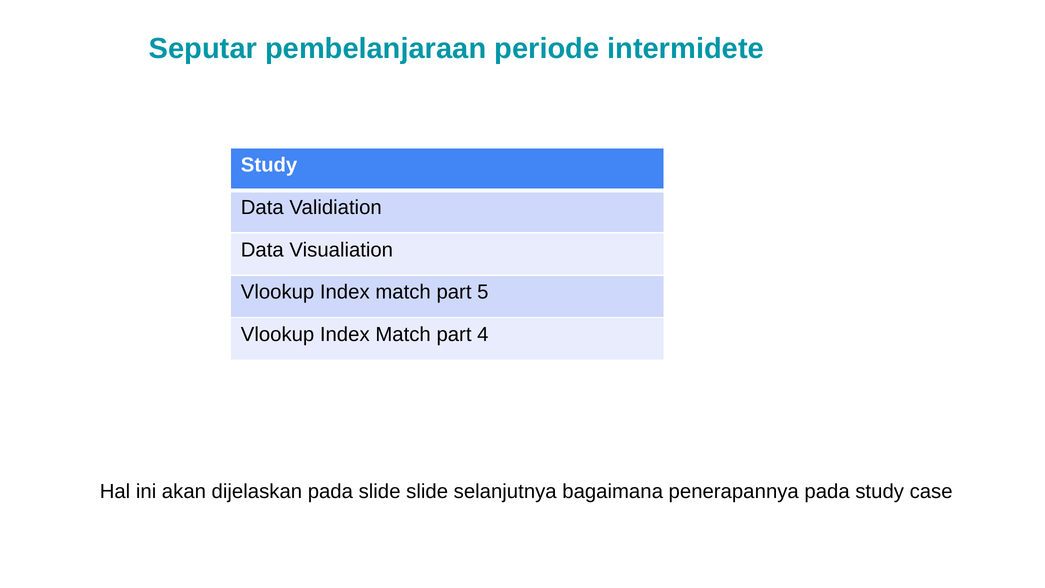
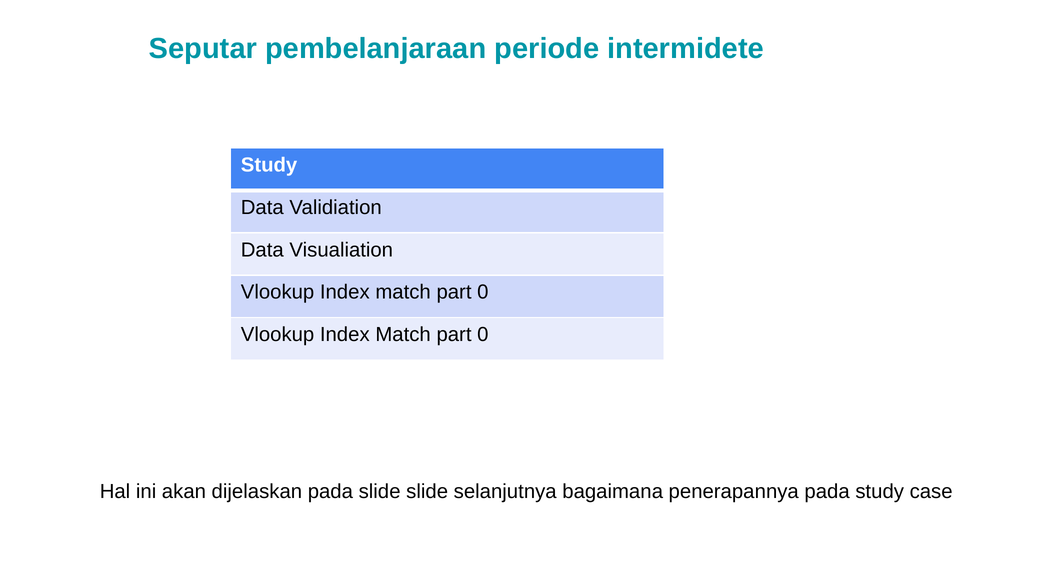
5 at (483, 292): 5 -> 0
4 at (483, 334): 4 -> 0
